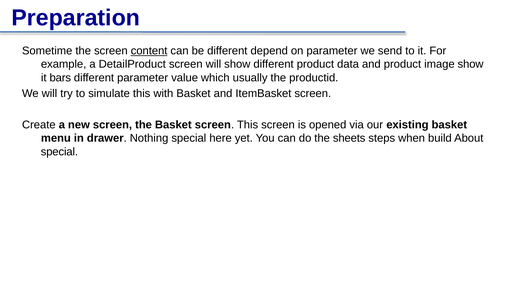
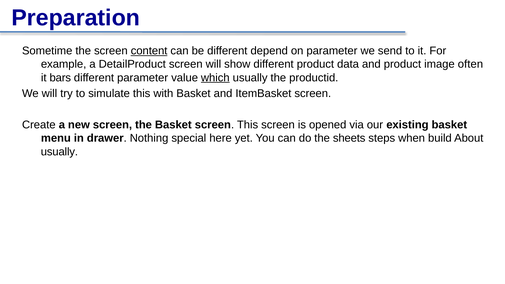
image show: show -> often
which underline: none -> present
special at (59, 152): special -> usually
